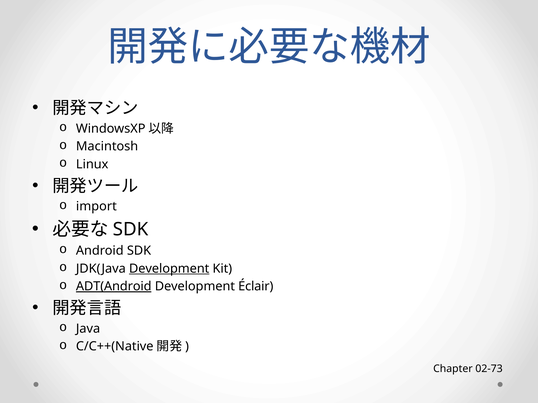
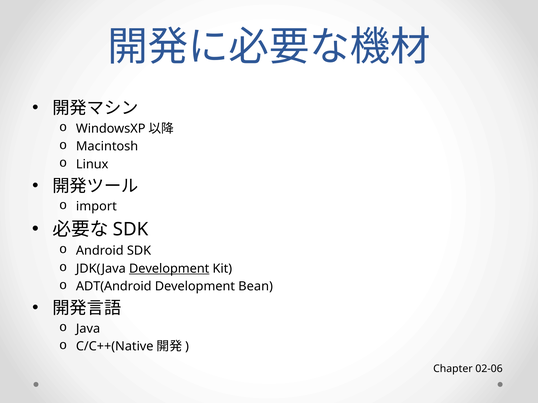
ADT(Android underline: present -> none
Éclair: Éclair -> Bean
02-73: 02-73 -> 02-06
